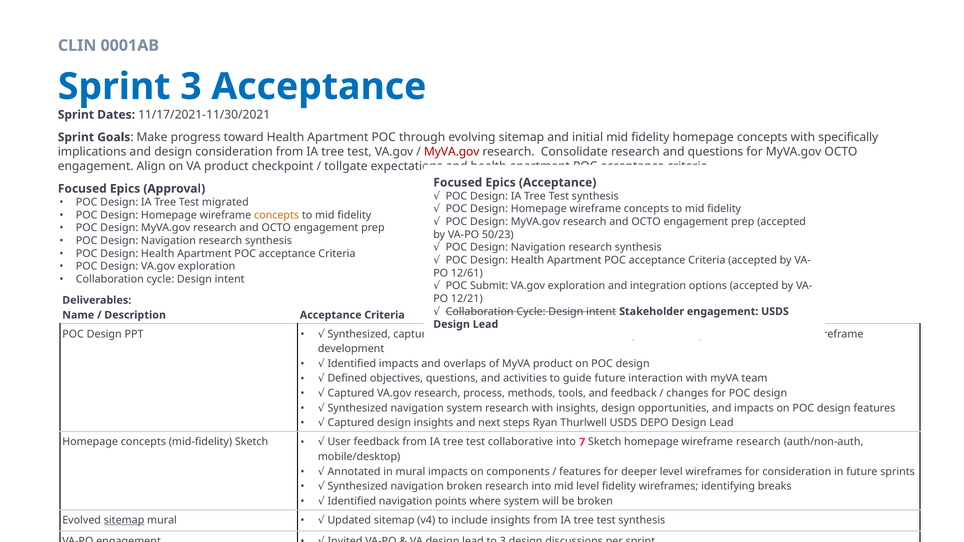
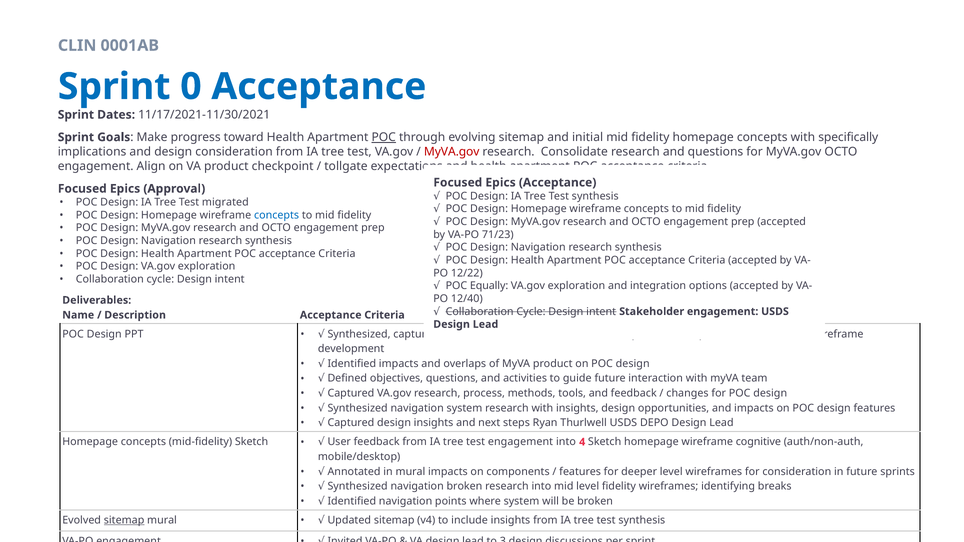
3 at (191, 87): 3 -> 0
POC at (384, 137) underline: none -> present
concepts at (277, 215) colour: orange -> blue
50/23: 50/23 -> 71/23
12/61: 12/61 -> 12/22
Submit: Submit -> Equally
12/21: 12/21 -> 12/40
test collaborative: collaborative -> engagement
7: 7 -> 4
wireframe research: research -> cognitive
